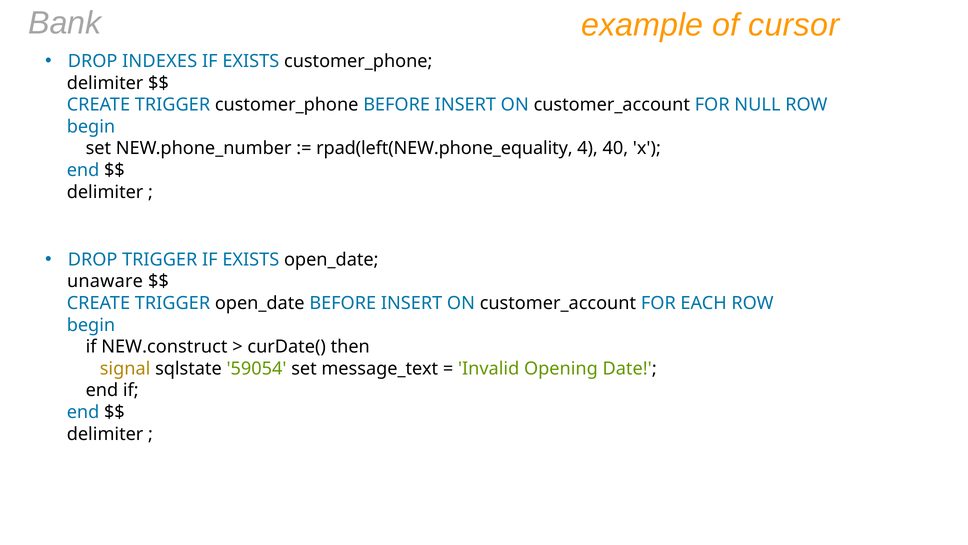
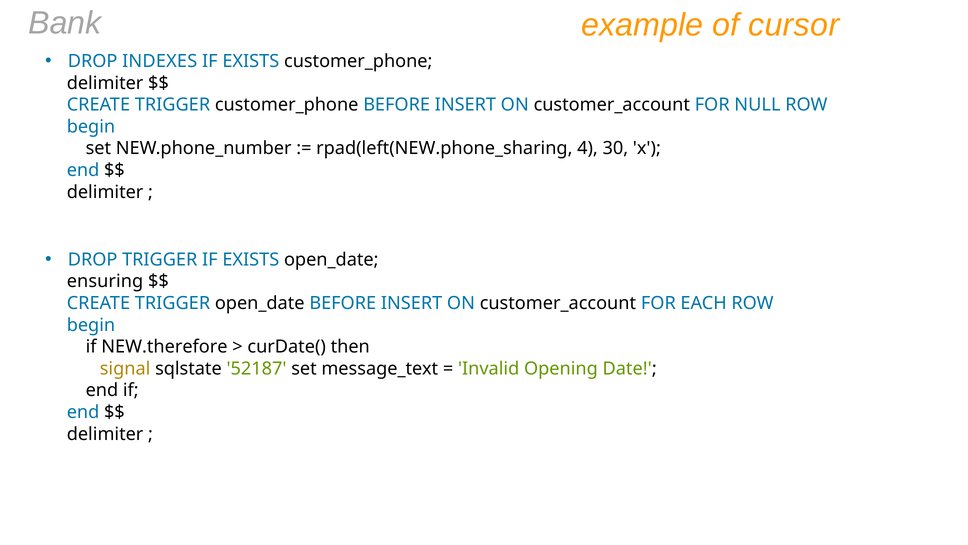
rpad(left(NEW.phone_equality: rpad(left(NEW.phone_equality -> rpad(left(NEW.phone_sharing
40: 40 -> 30
unaware: unaware -> ensuring
NEW.construct: NEW.construct -> NEW.therefore
59054: 59054 -> 52187
